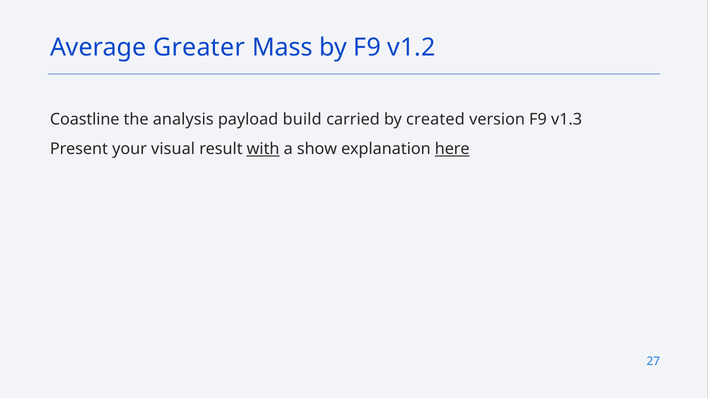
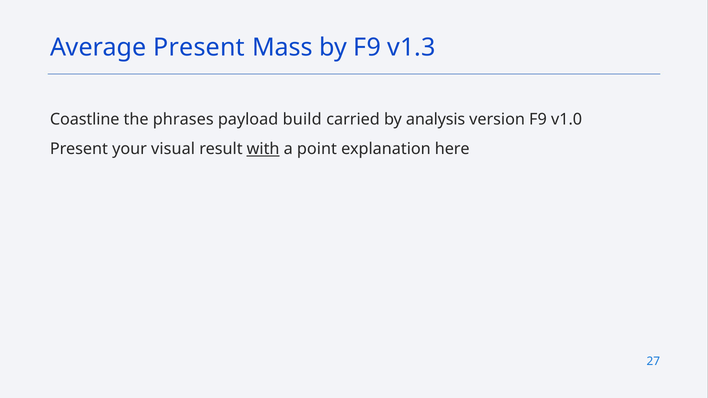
Average Greater: Greater -> Present
v1.2: v1.2 -> v1.3
analysis: analysis -> phrases
created: created -> analysis
v1.3: v1.3 -> v1.0
show: show -> point
here underline: present -> none
